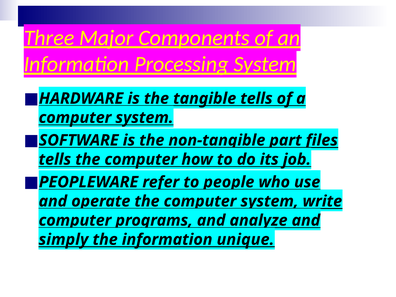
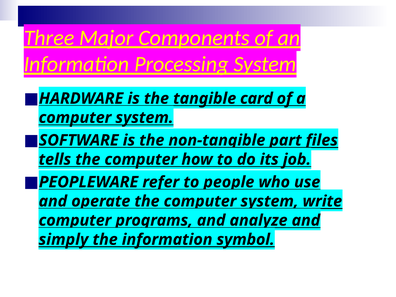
tangible tells: tells -> card
unique: unique -> symbol
